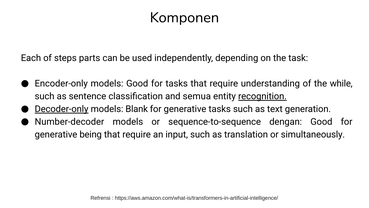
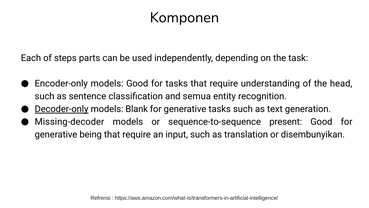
while: while -> head
recognition underline: present -> none
Number-decoder: Number-decoder -> Missing-decoder
dengan: dengan -> present
simultaneously: simultaneously -> disembunyikan
